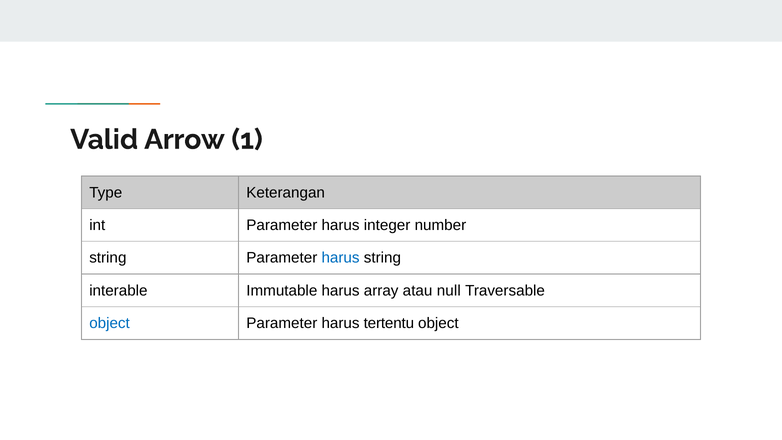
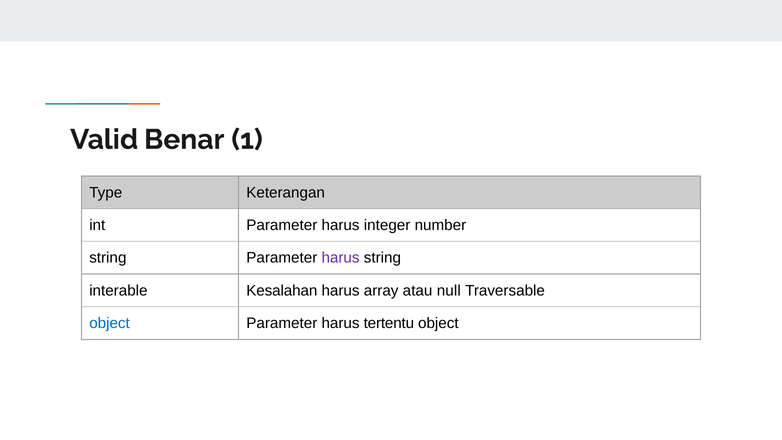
Arrow: Arrow -> Benar
harus at (341, 258) colour: blue -> purple
Immutable: Immutable -> Kesalahan
